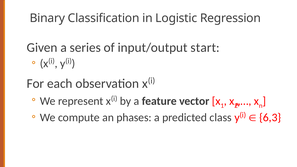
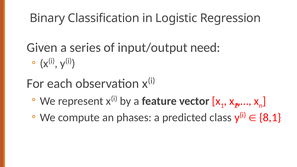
start: start -> need
6,3: 6,3 -> 8,1
